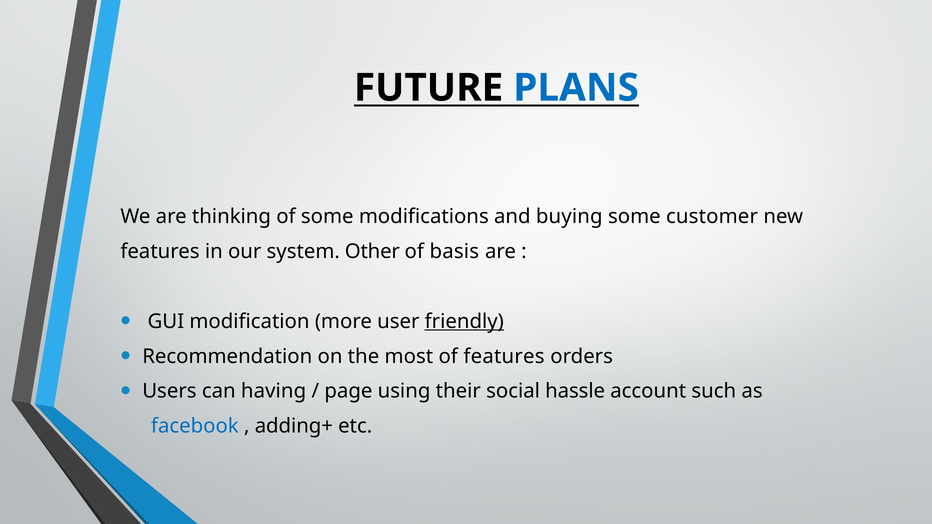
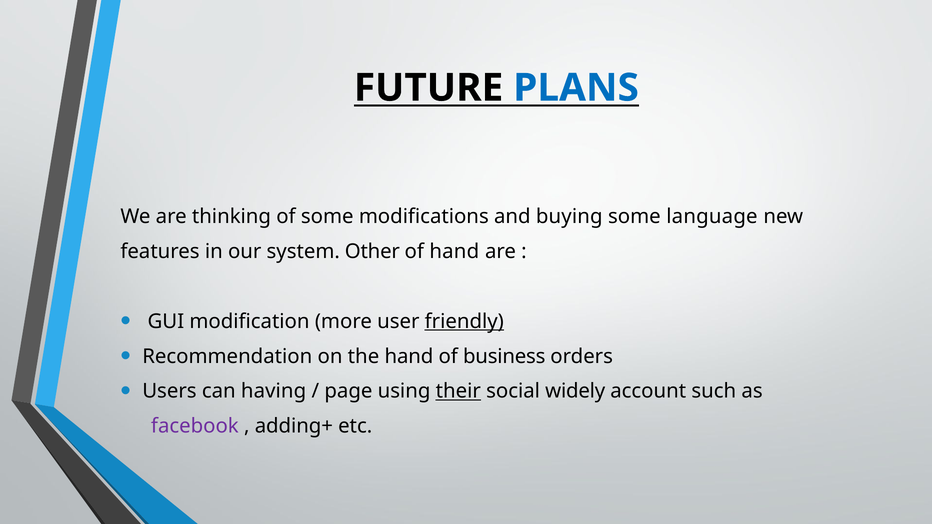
customer: customer -> language
of basis: basis -> hand
the most: most -> hand
of features: features -> business
their underline: none -> present
hassle: hassle -> widely
facebook colour: blue -> purple
